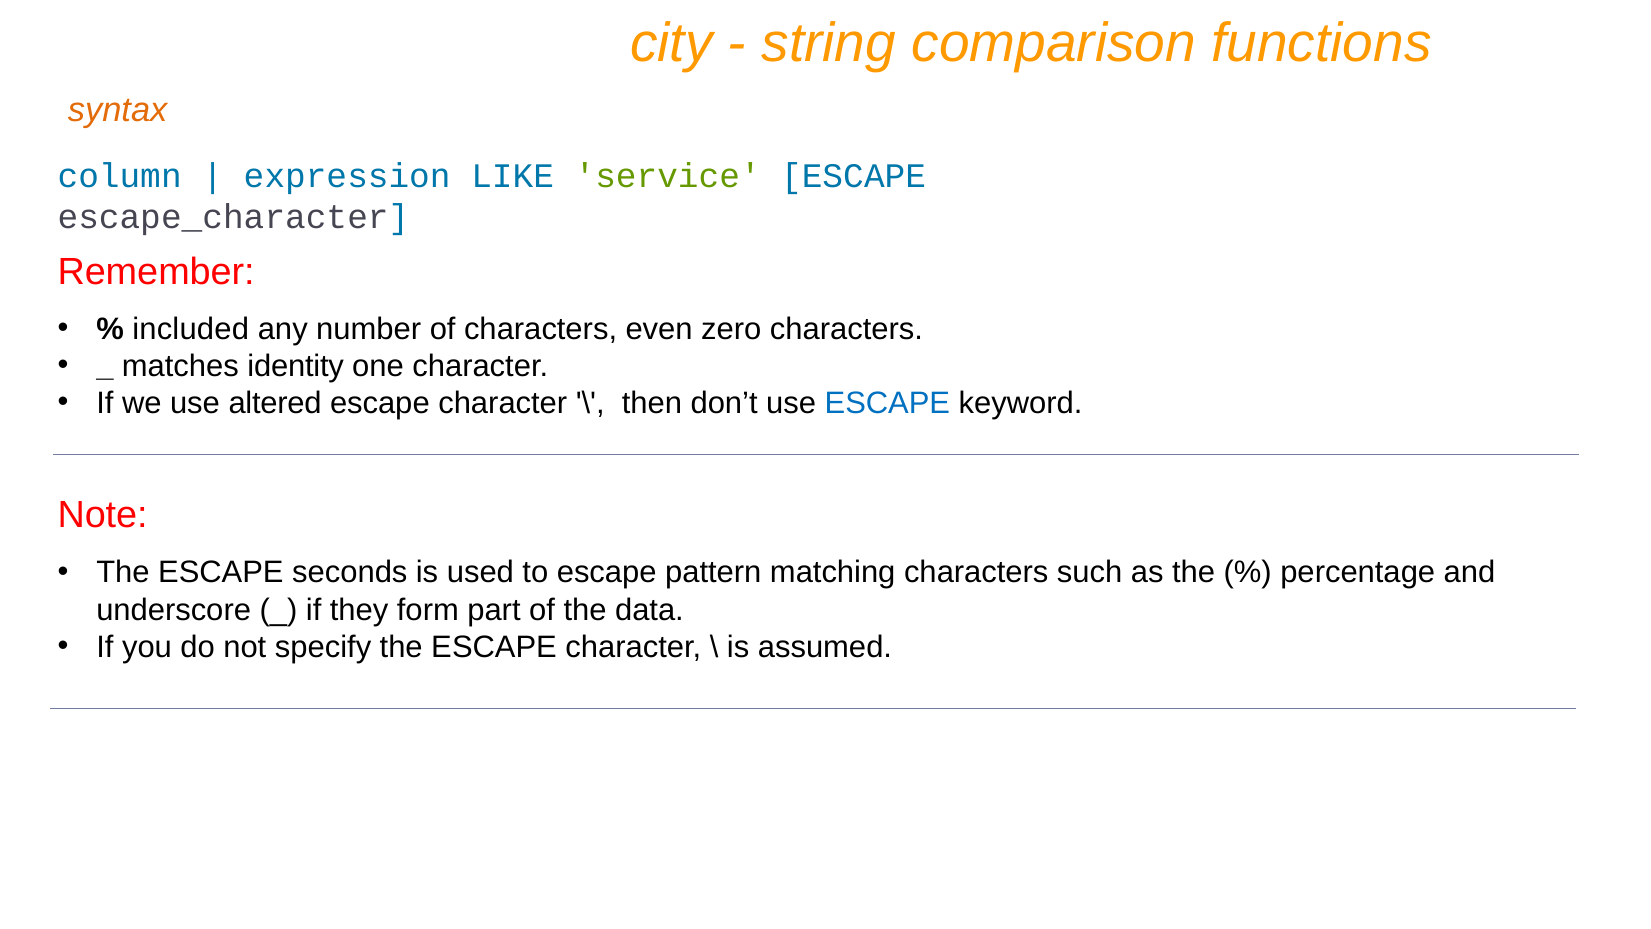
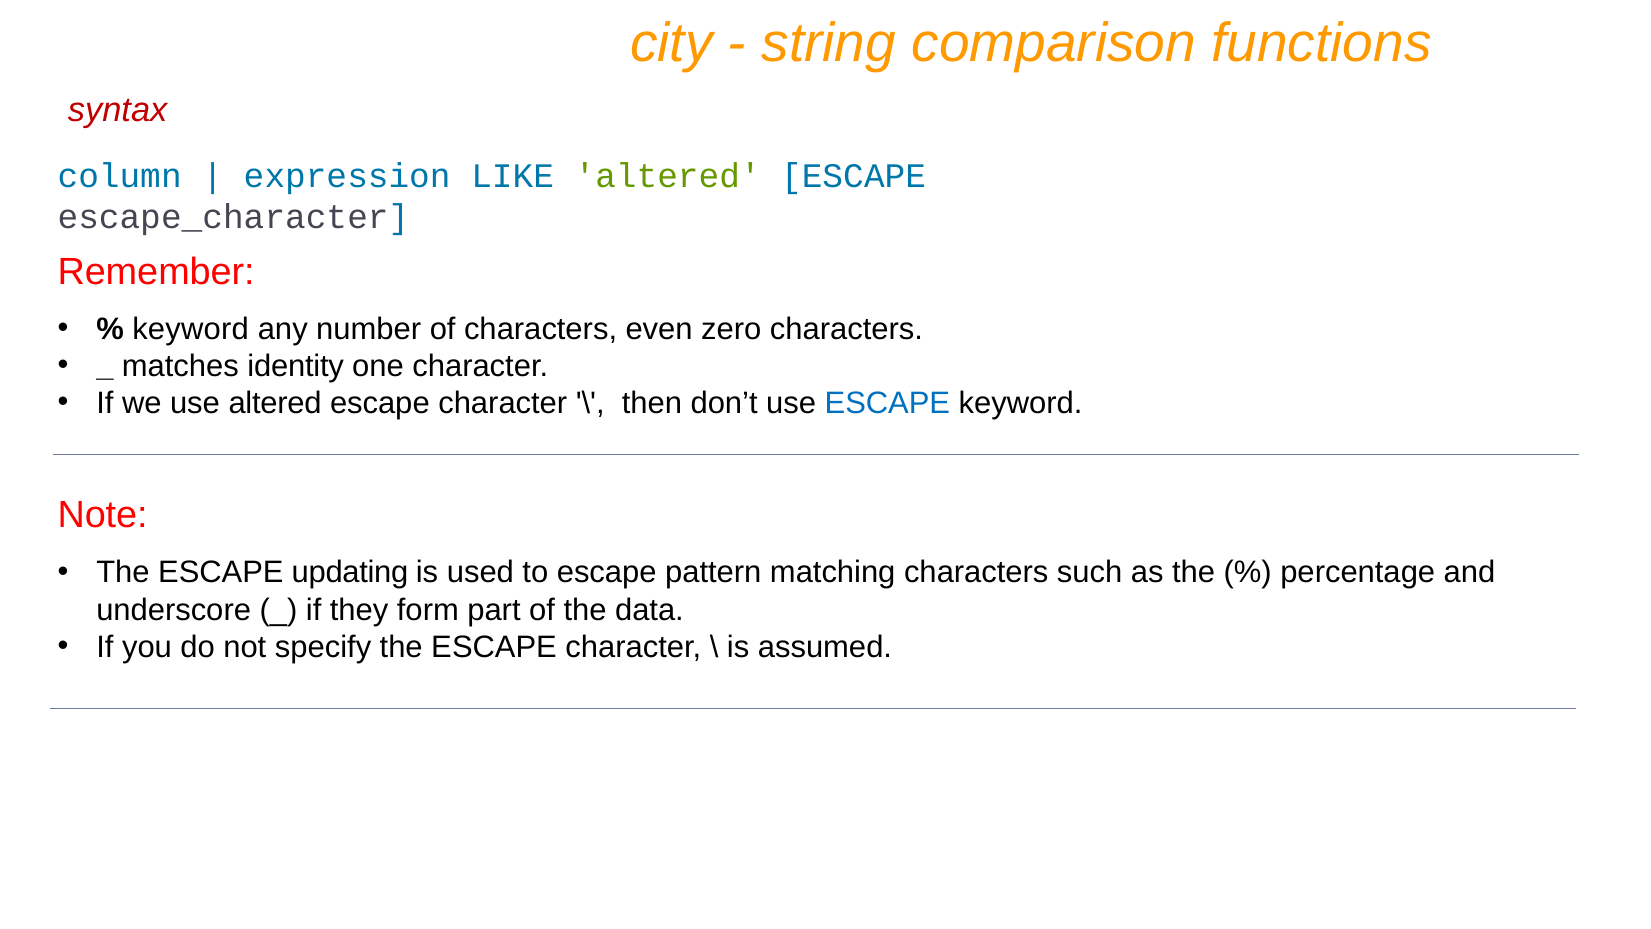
syntax colour: orange -> red
LIKE service: service -> altered
included at (191, 329): included -> keyword
seconds: seconds -> updating
